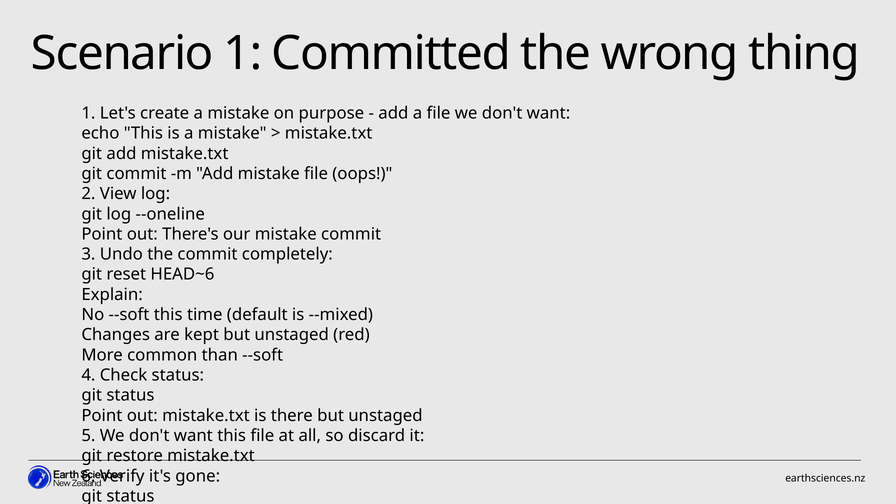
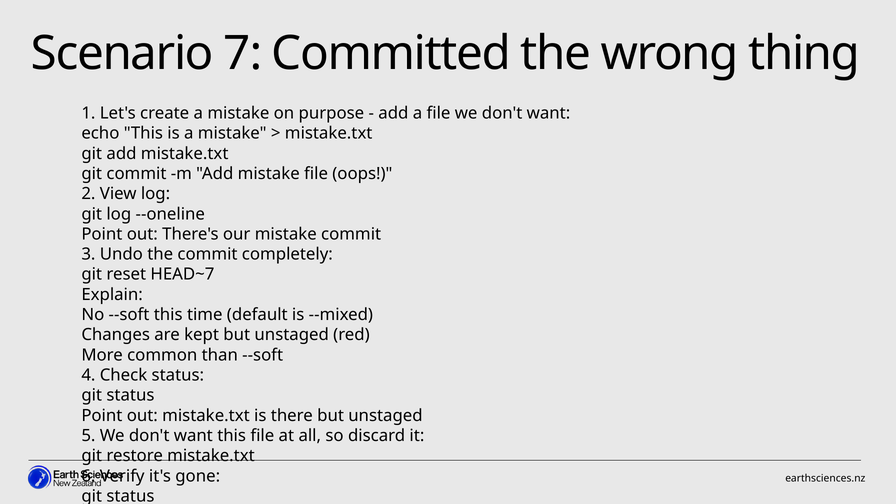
Scenario 1: 1 -> 7
HEAD~6: HEAD~6 -> HEAD~7
